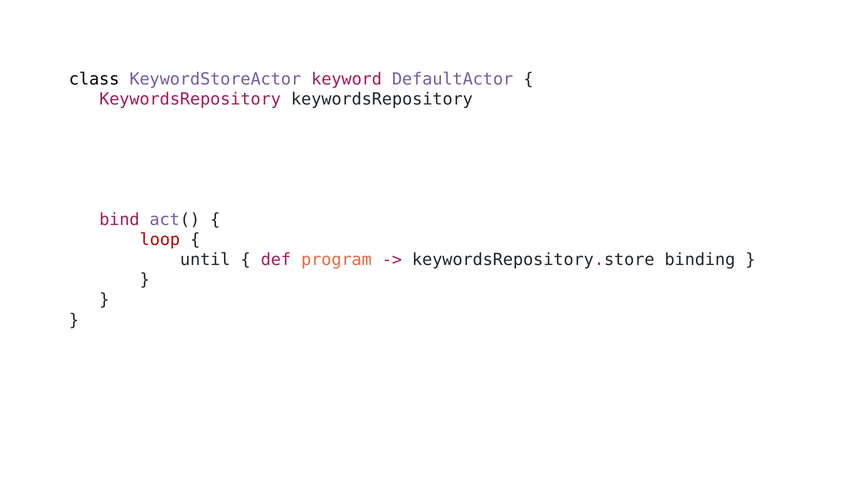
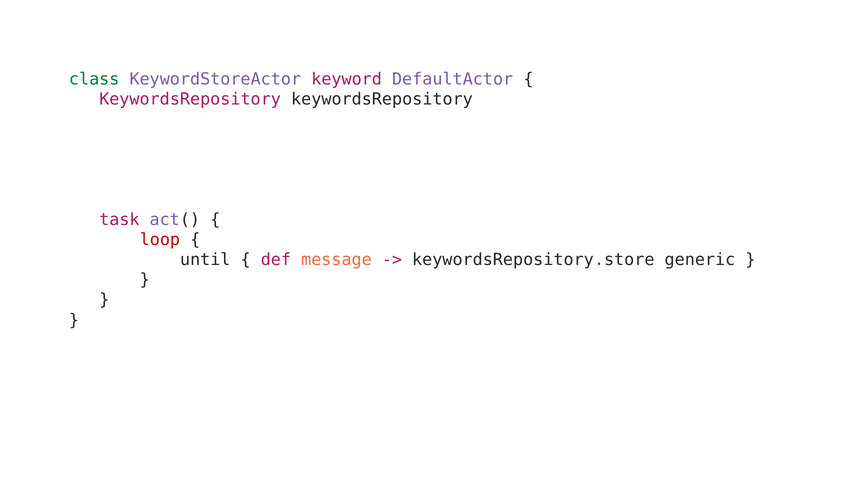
class colour: black -> green
bind: bind -> task
program: program -> message
binding: binding -> generic
